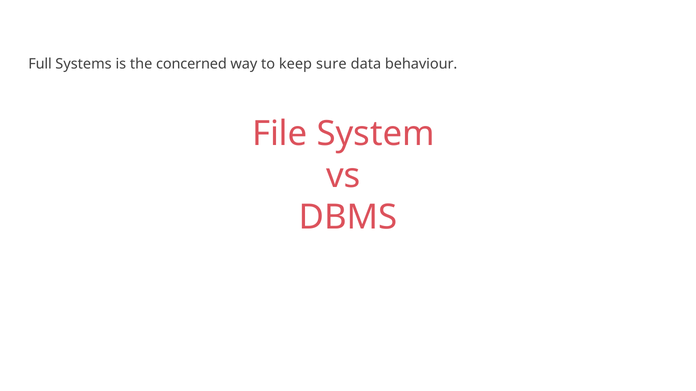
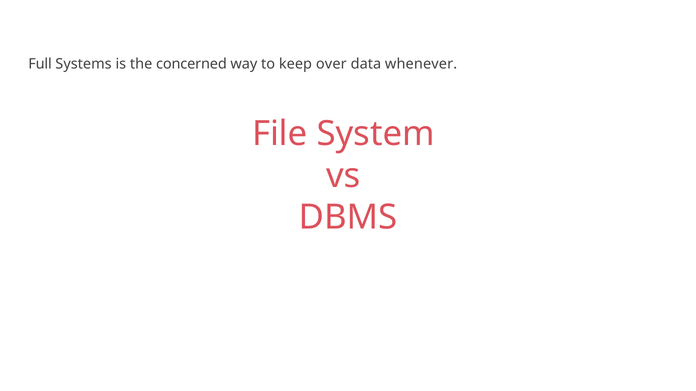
sure: sure -> over
behaviour: behaviour -> whenever
